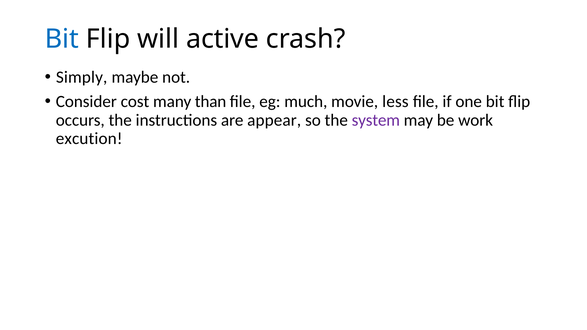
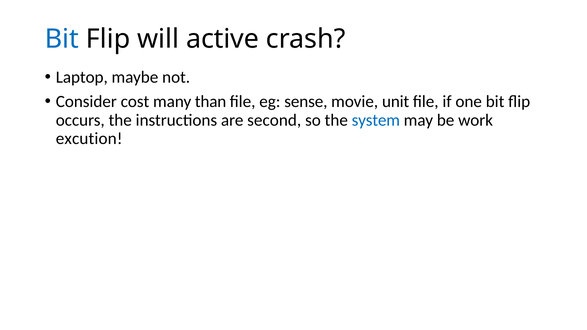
Simply: Simply -> Laptop
much: much -> sense
less: less -> unit
appear: appear -> second
system colour: purple -> blue
